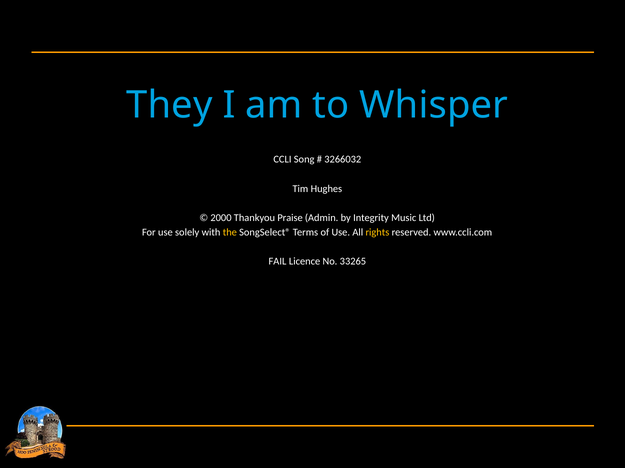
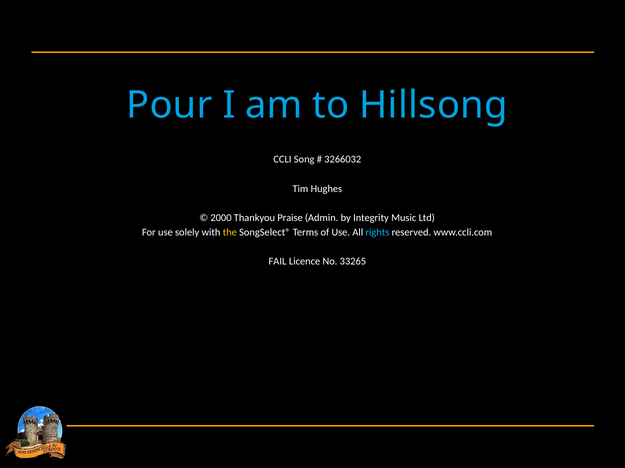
They: They -> Pour
Whisper: Whisper -> Hillsong
rights colour: yellow -> light blue
